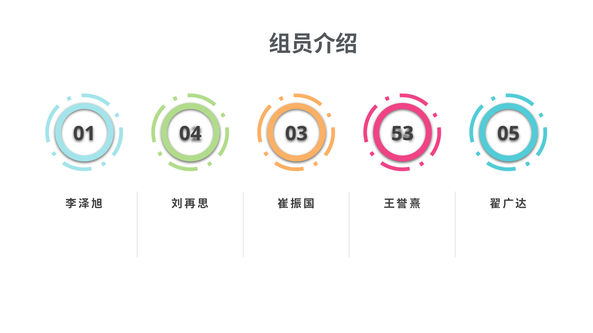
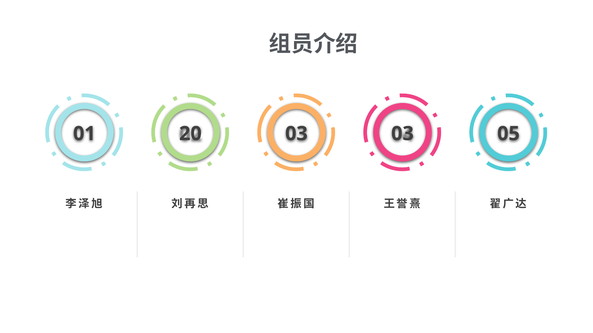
04: 04 -> 20
03 53: 53 -> 03
